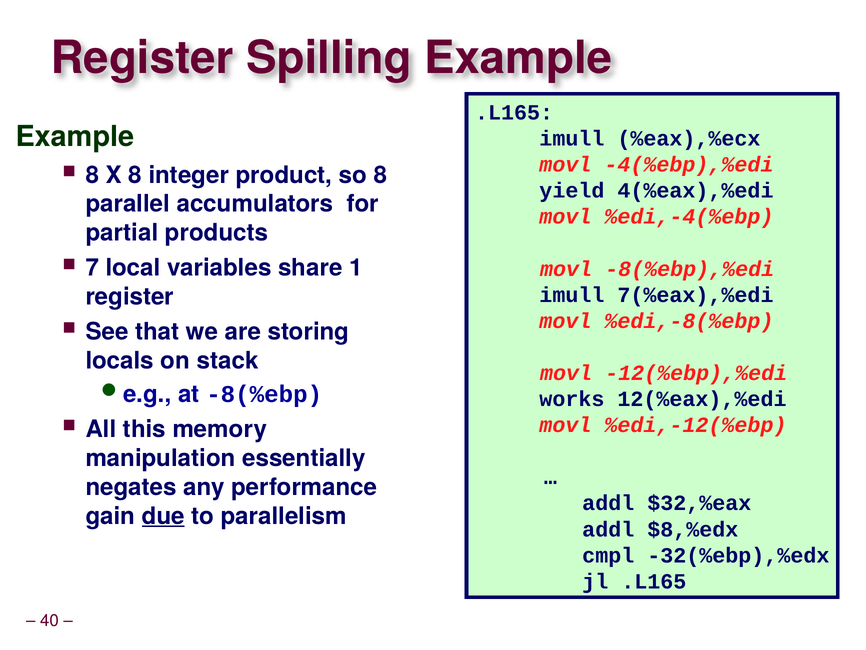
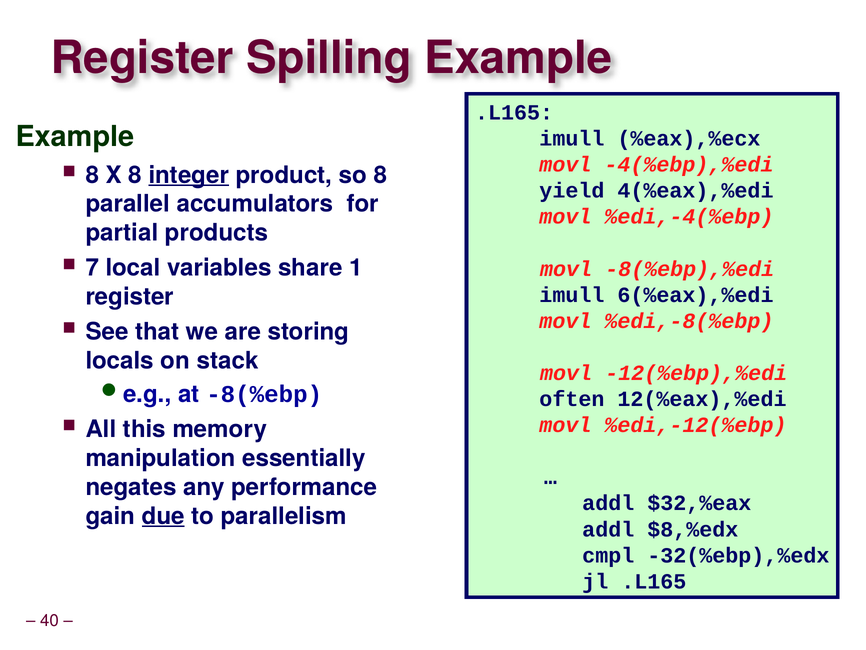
integer underline: none -> present
7(%eax),%edi: 7(%eax),%edi -> 6(%eax),%edi
works: works -> often
